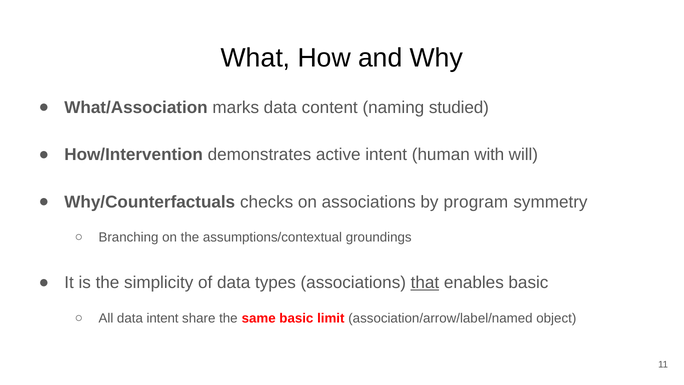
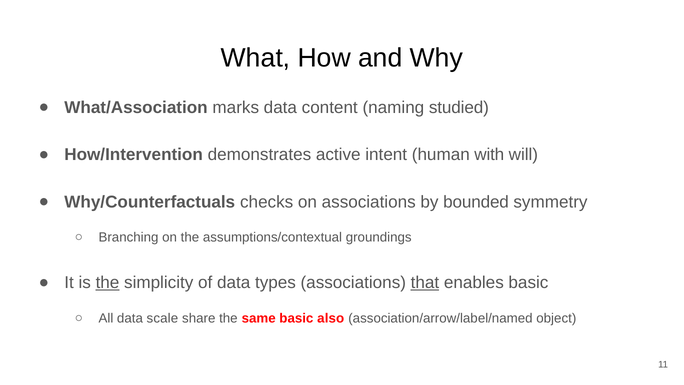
program: program -> bounded
the at (108, 283) underline: none -> present
data intent: intent -> scale
limit: limit -> also
